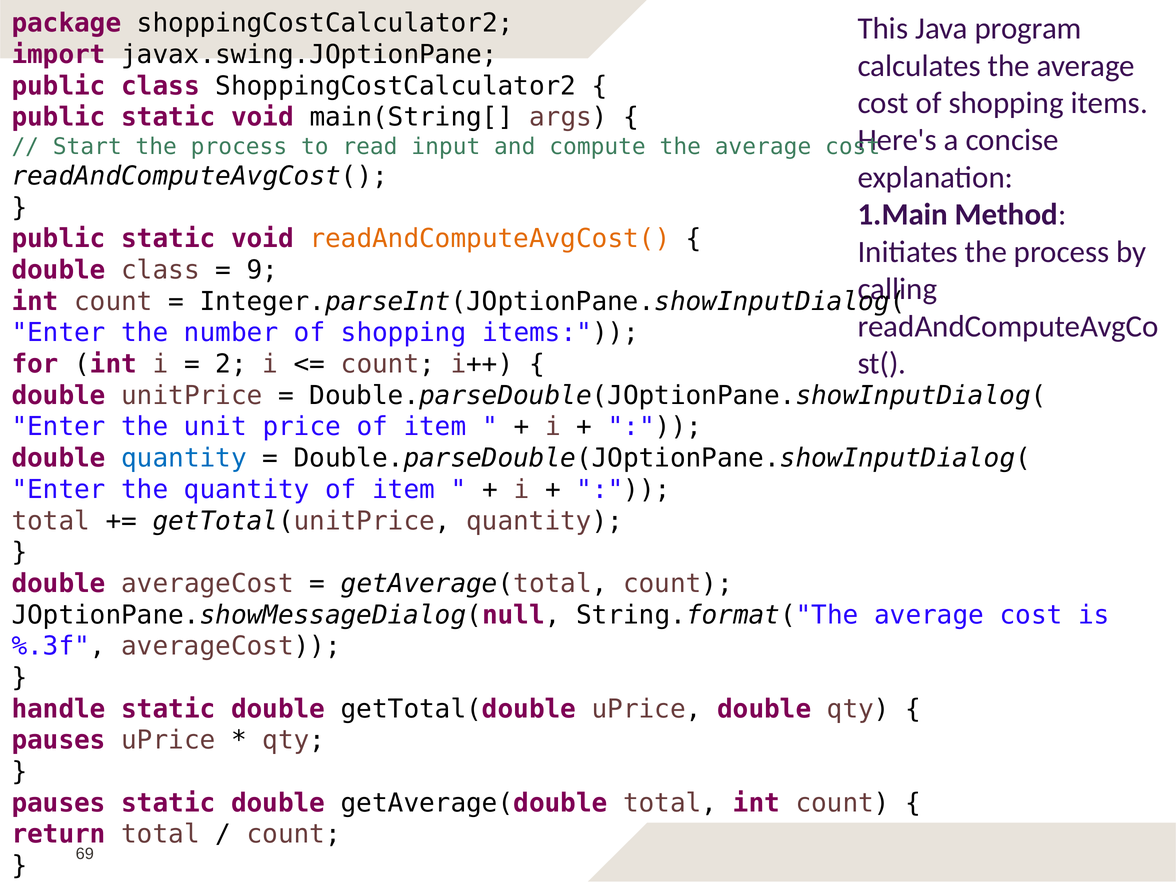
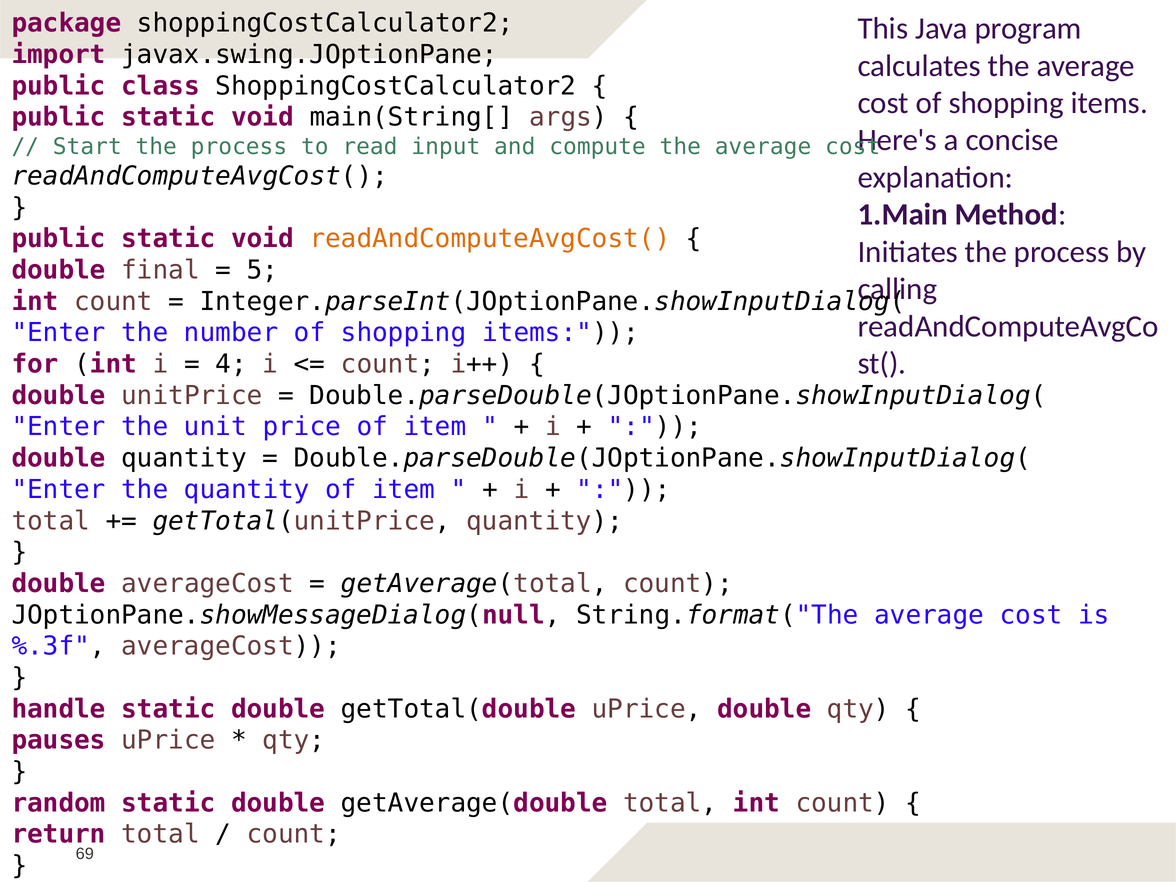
double class: class -> final
9: 9 -> 5
2: 2 -> 4
quantity at (184, 458) colour: blue -> black
pauses at (59, 803): pauses -> random
